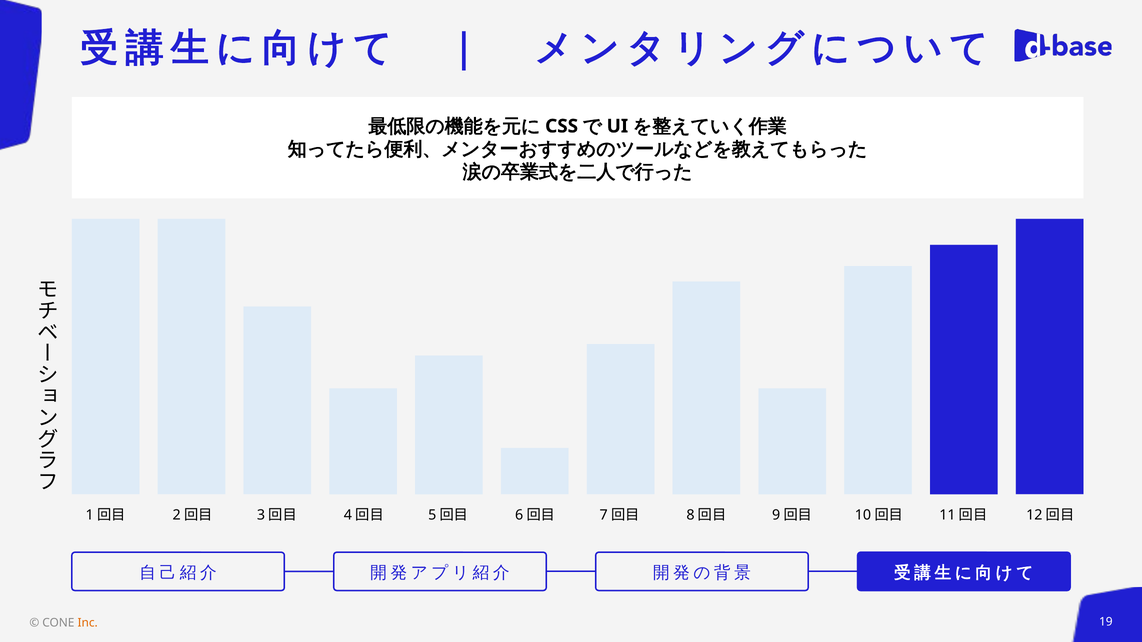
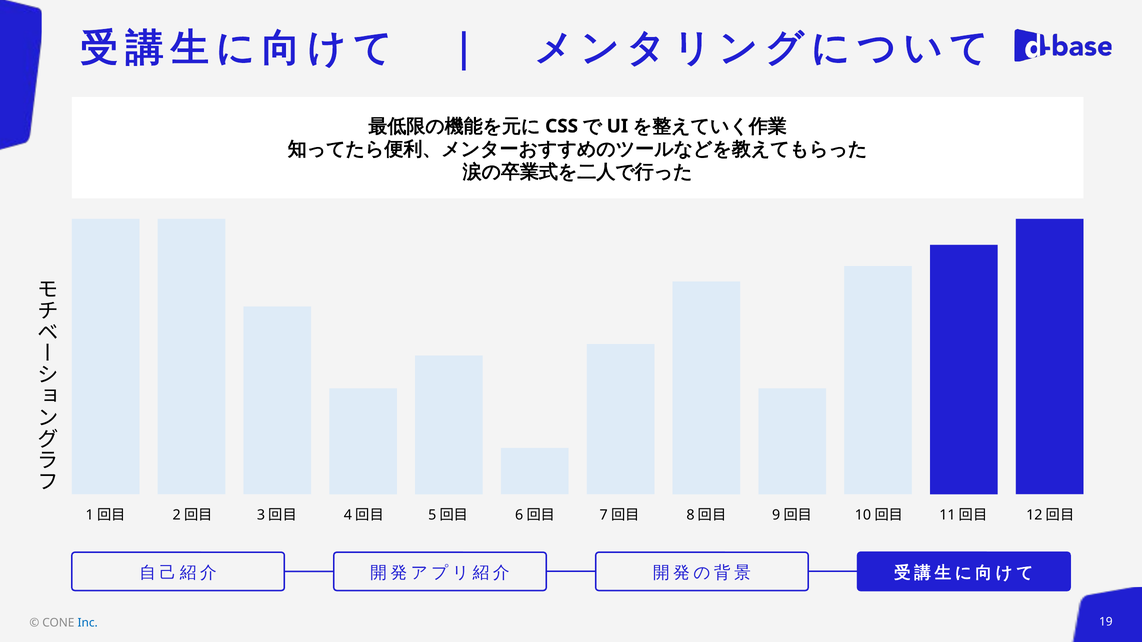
Inc colour: orange -> blue
